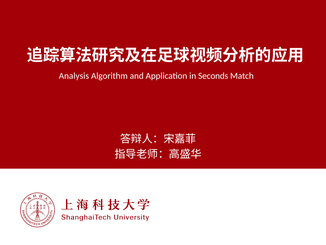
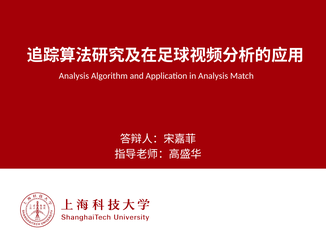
in Seconds: Seconds -> Analysis
